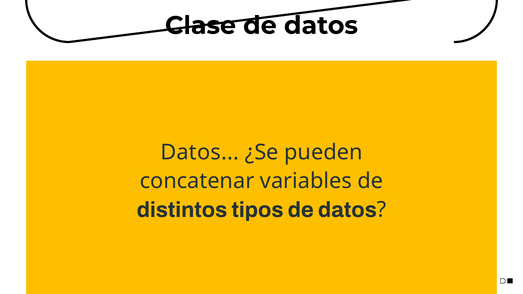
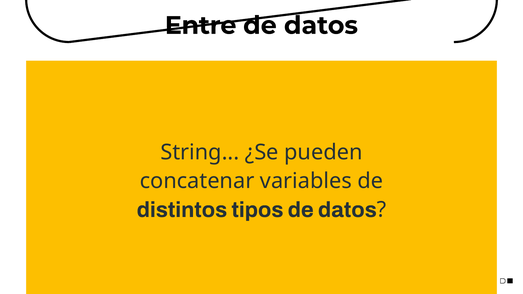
Clase: Clase -> Entre
Datos at (200, 152): Datos -> String
